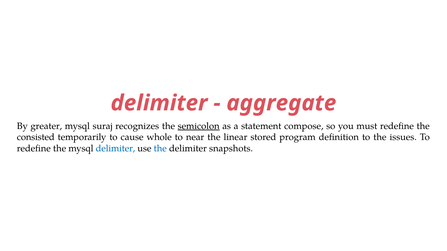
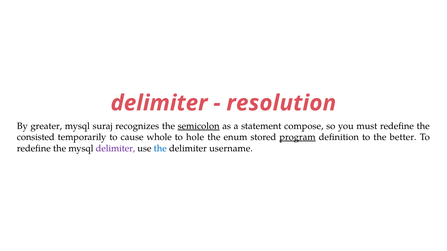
aggregate: aggregate -> resolution
near: near -> hole
linear: linear -> enum
program underline: none -> present
issues: issues -> better
delimiter at (115, 149) colour: blue -> purple
snapshots: snapshots -> username
